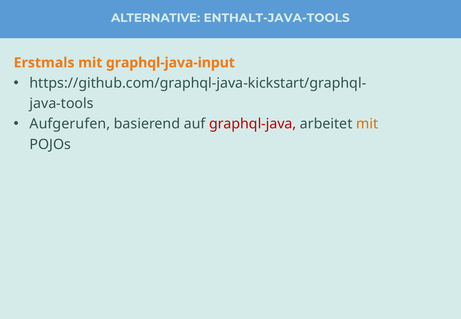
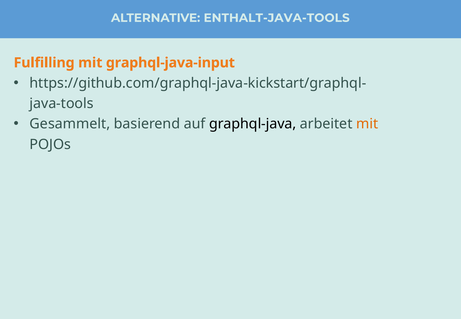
Erstmals: Erstmals -> Fulfilling
Aufgerufen: Aufgerufen -> Gesammelt
graphql-java colour: red -> black
